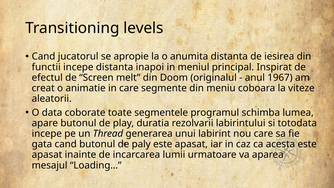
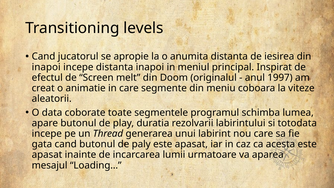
functii at (46, 67): functii -> inapoi
1967: 1967 -> 1997
